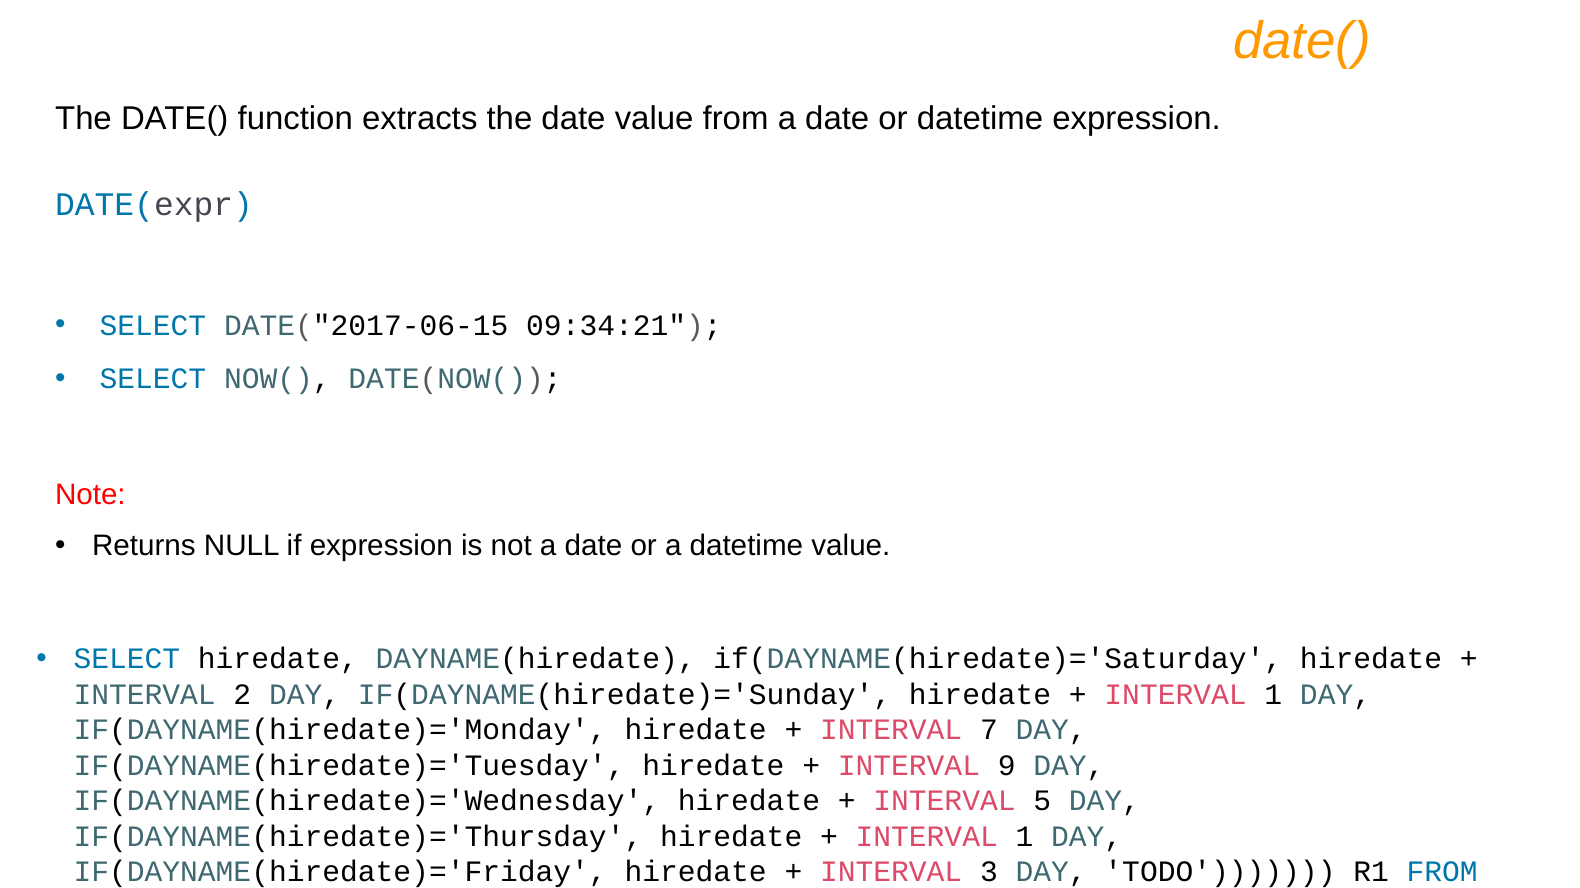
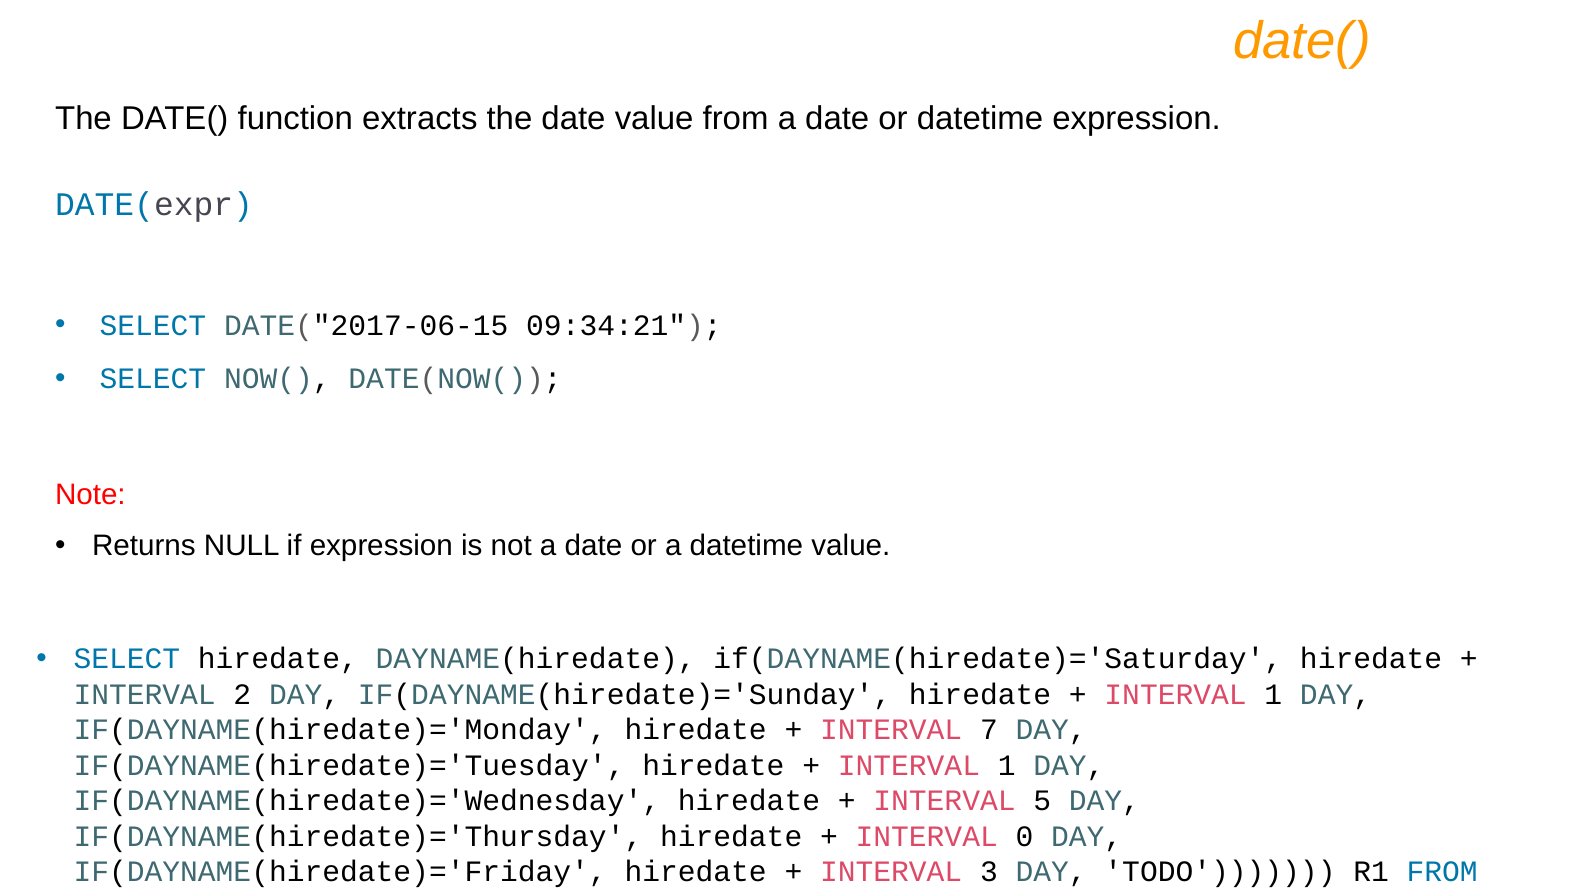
9 at (1007, 766): 9 -> 1
1 at (1024, 837): 1 -> 0
